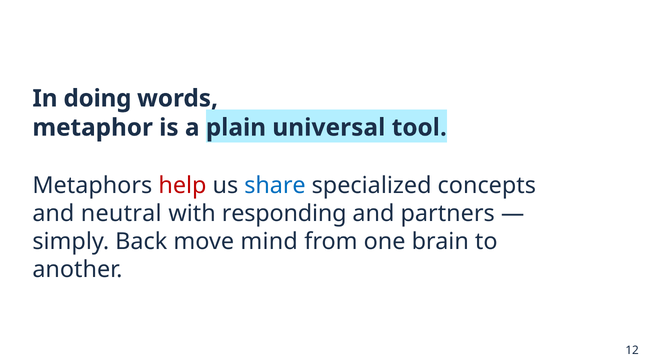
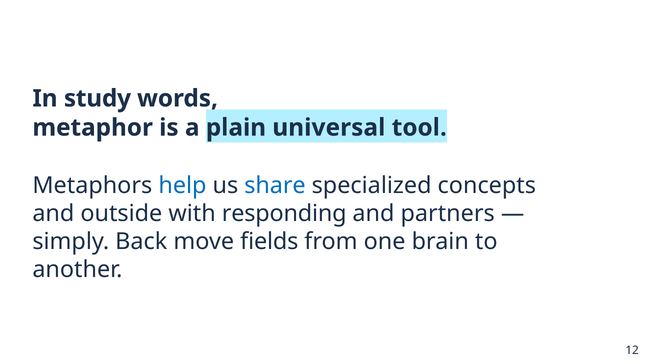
doing: doing -> study
help colour: red -> blue
neutral: neutral -> outside
mind: mind -> fields
